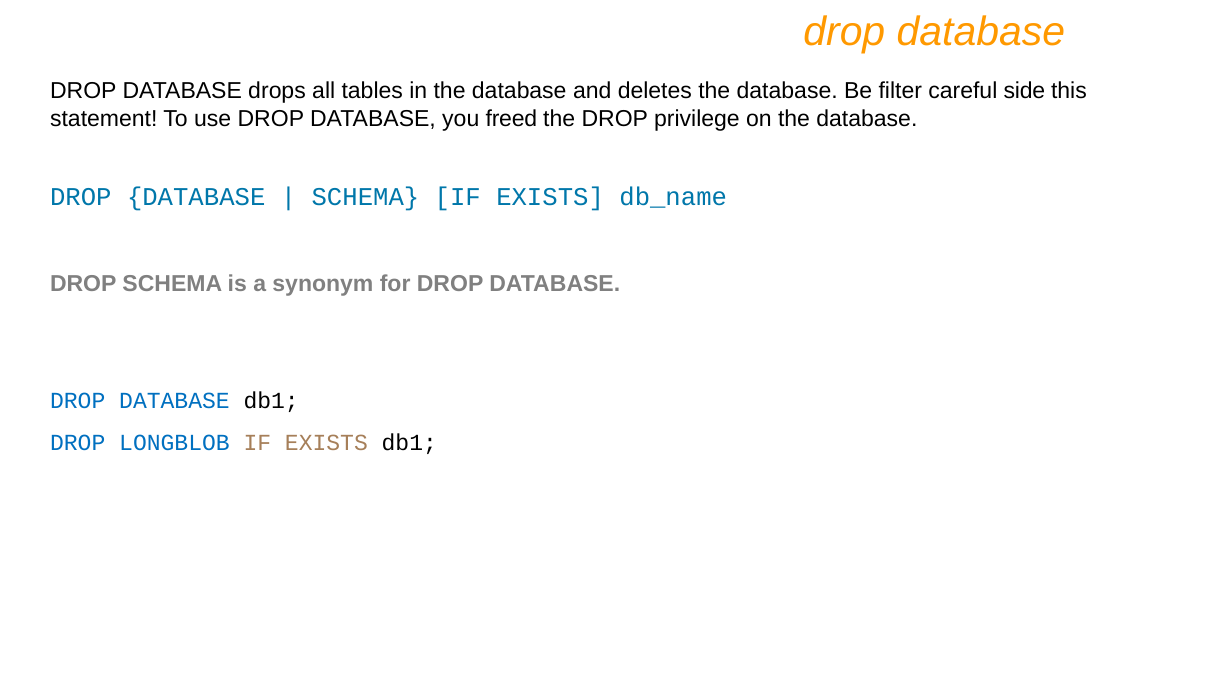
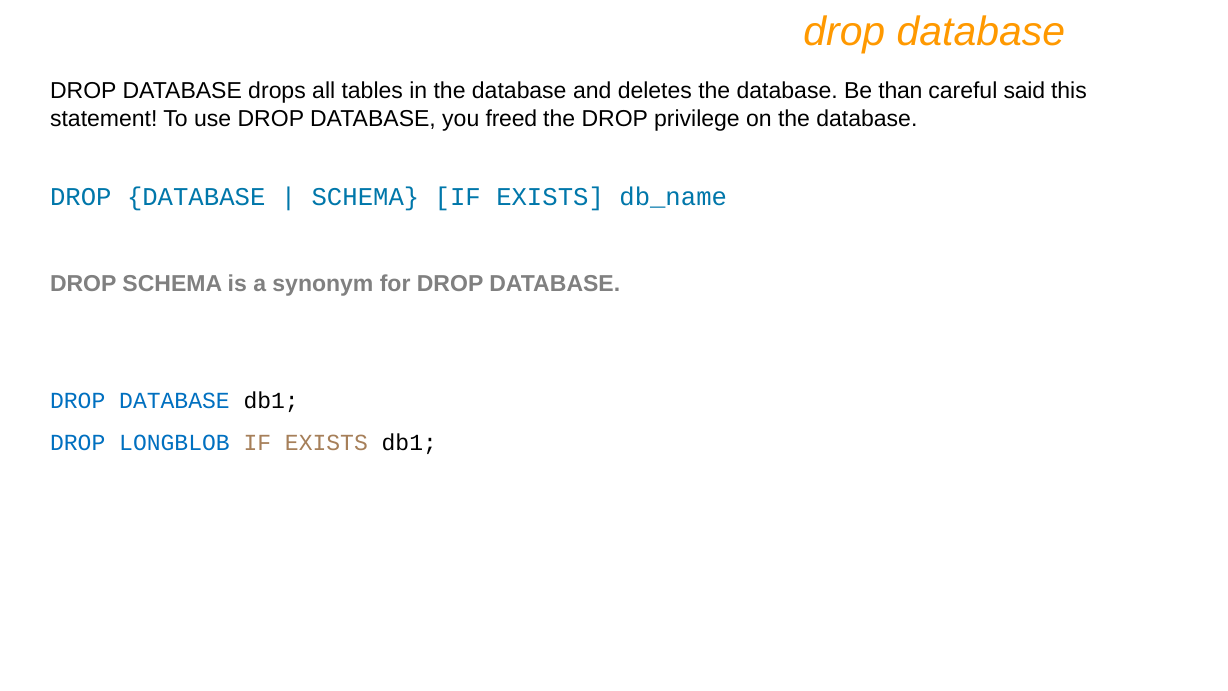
filter: filter -> than
side: side -> said
